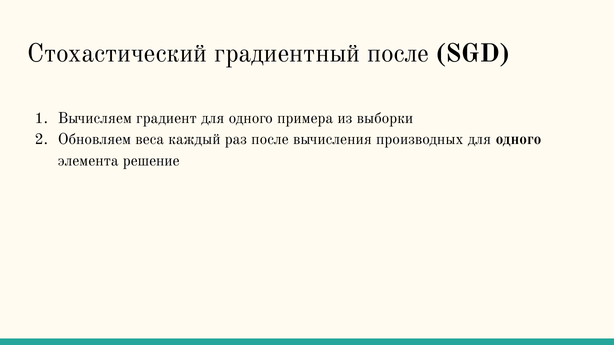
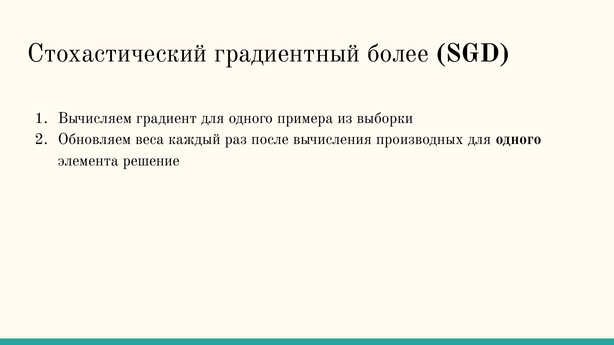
градиентный после: после -> более
